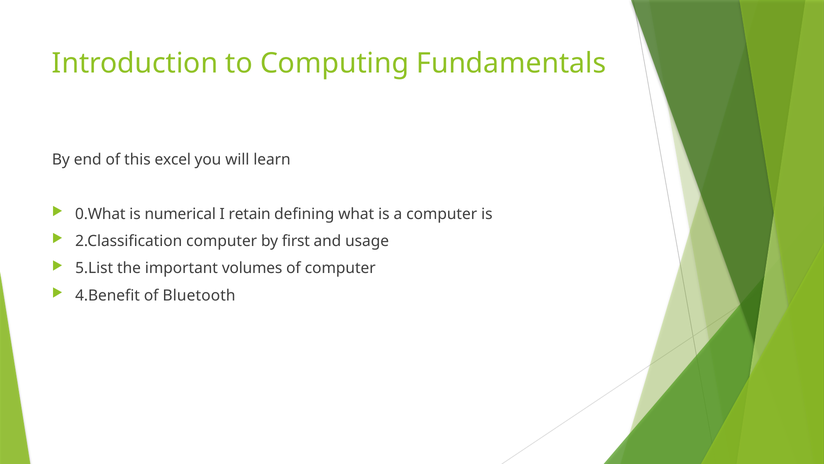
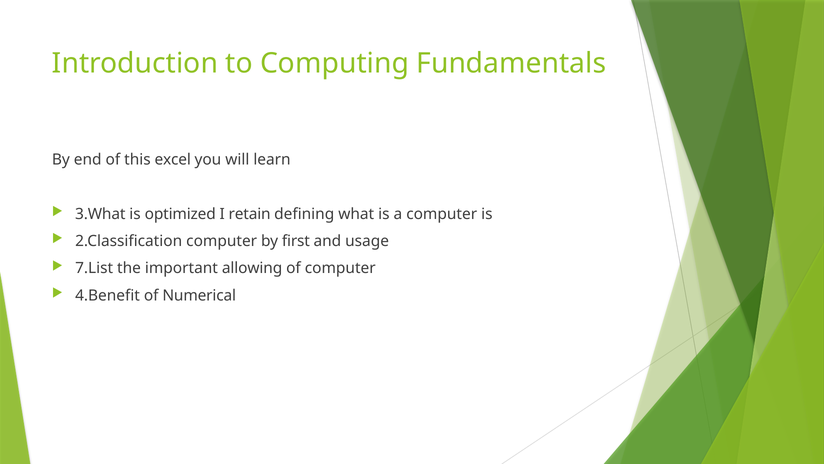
0.What: 0.What -> 3.What
numerical: numerical -> optimized
5.List: 5.List -> 7.List
volumes: volumes -> allowing
Bluetooth: Bluetooth -> Numerical
